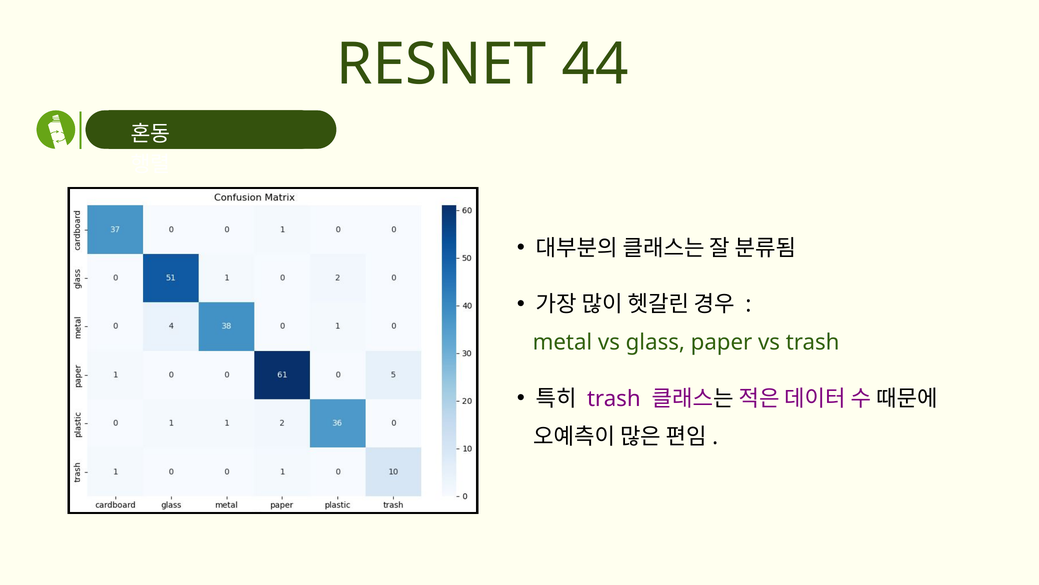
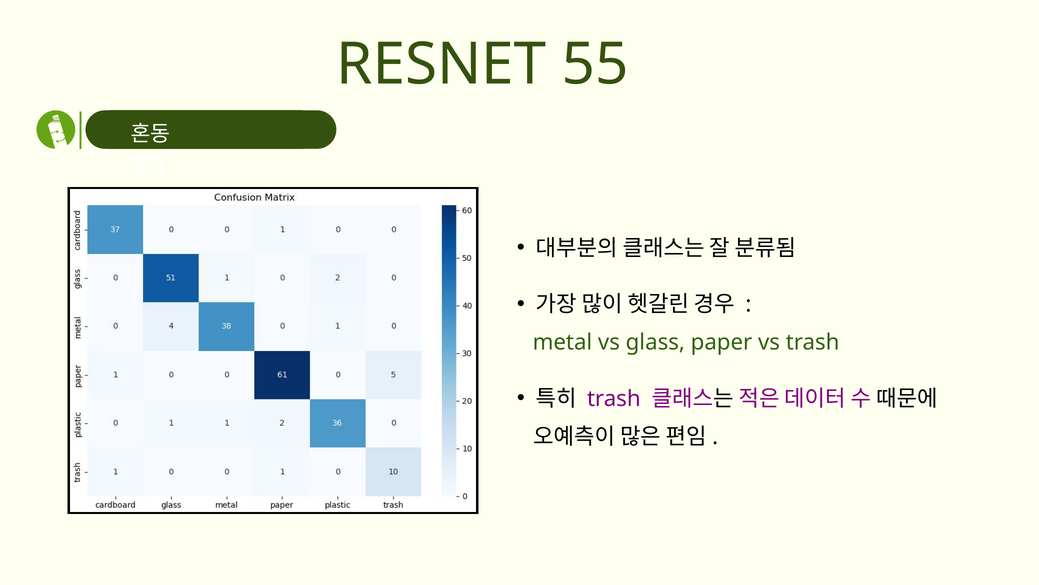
44: 44 -> 55
